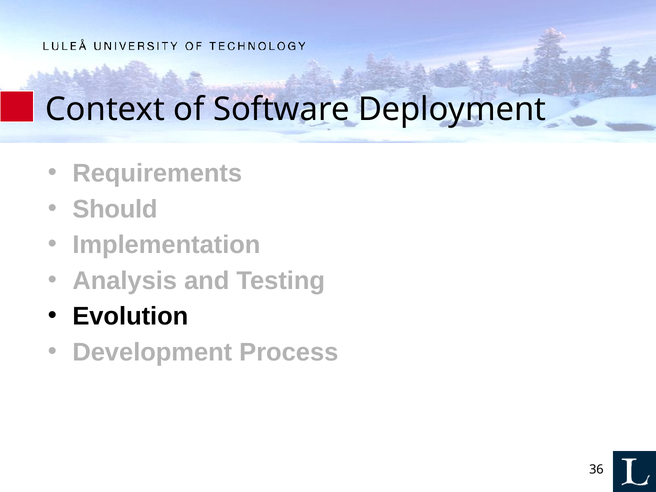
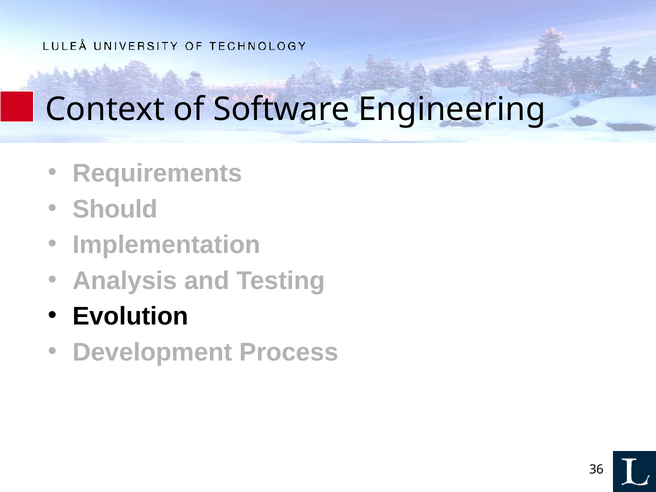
Deployment: Deployment -> Engineering
